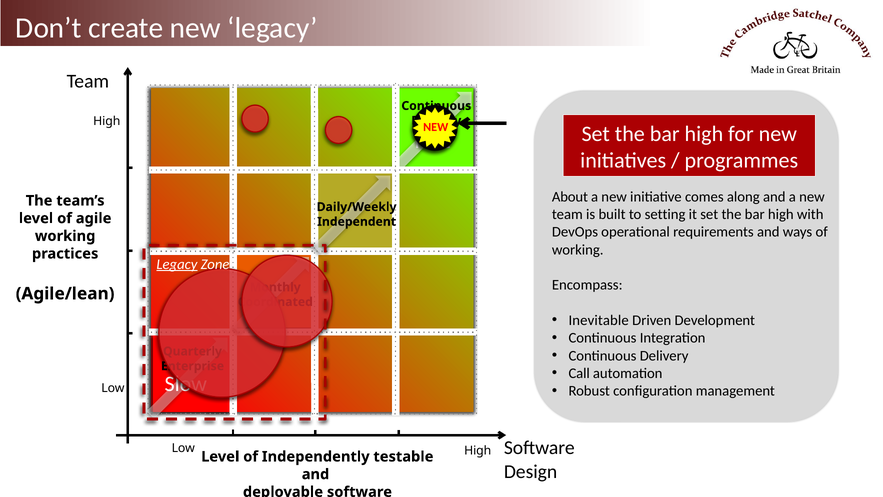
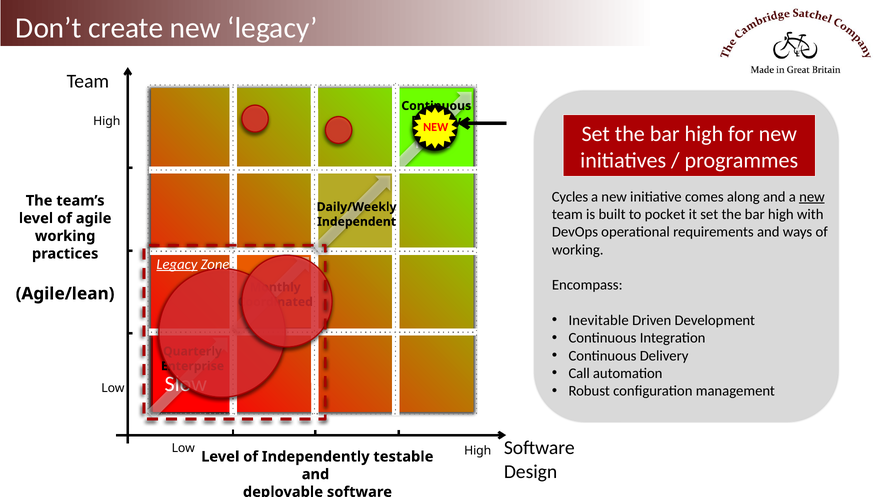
About: About -> Cycles
new at (812, 197) underline: none -> present
setting: setting -> pocket
